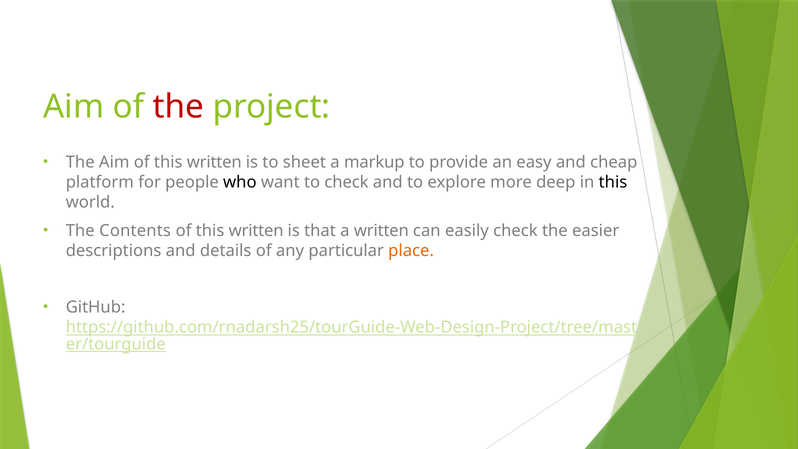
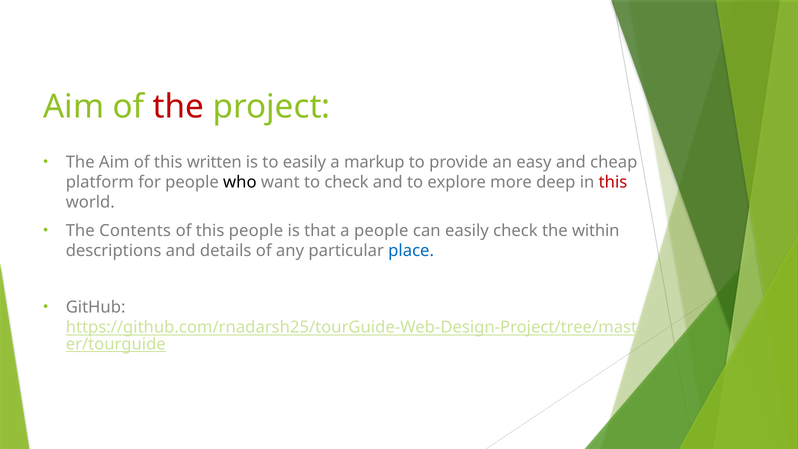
to sheet: sheet -> easily
this at (613, 182) colour: black -> red
written at (256, 231): written -> people
a written: written -> people
easier: easier -> within
place colour: orange -> blue
